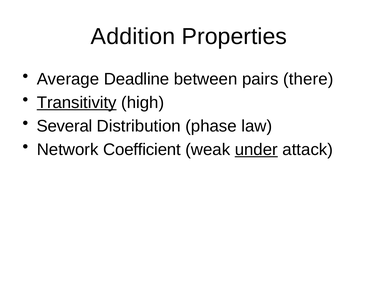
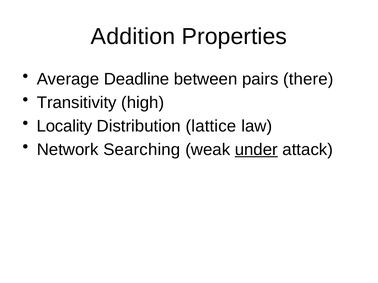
Transitivity underline: present -> none
Several: Several -> Locality
phase: phase -> lattice
Coefficient: Coefficient -> Searching
